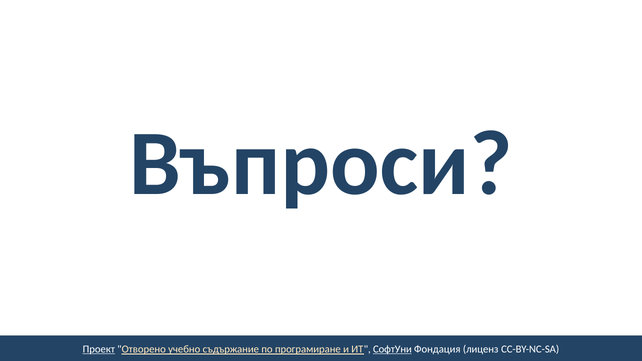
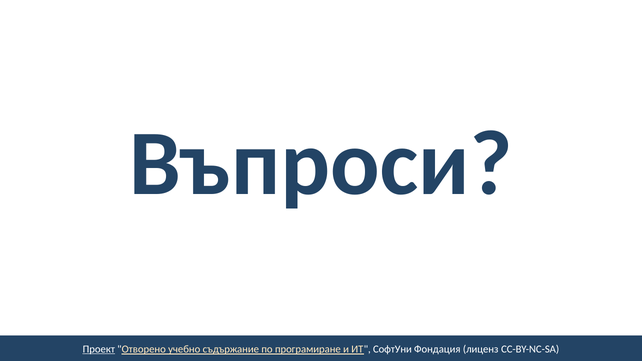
СофтУни underline: present -> none
